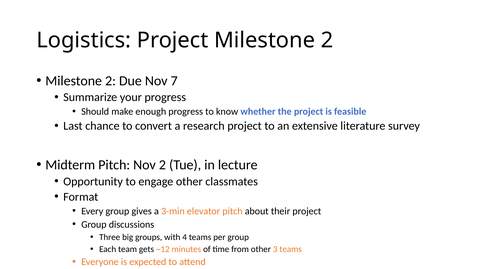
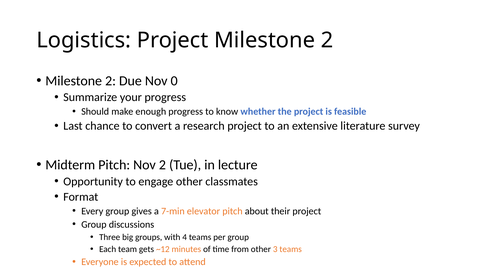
7: 7 -> 0
3-min: 3-min -> 7-min
